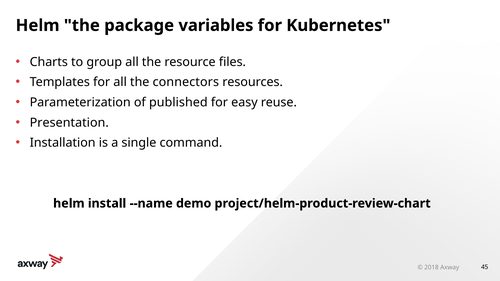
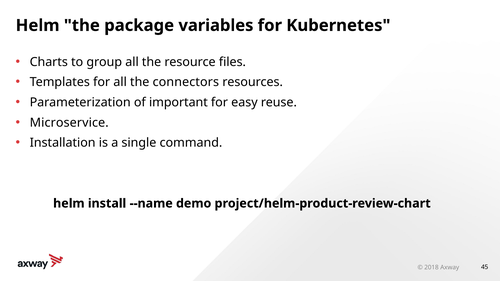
published: published -> important
Presentation: Presentation -> Microservice
